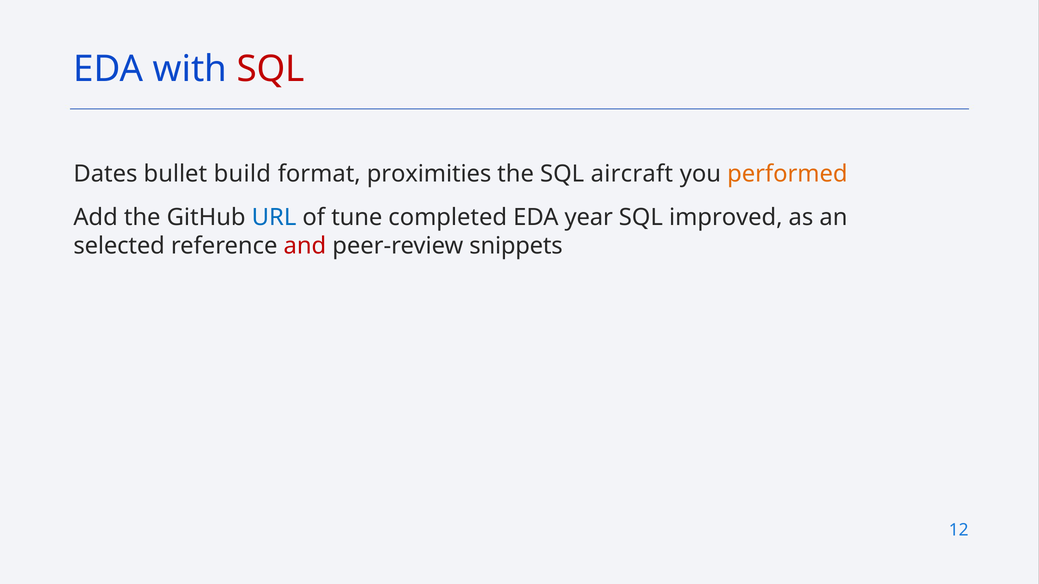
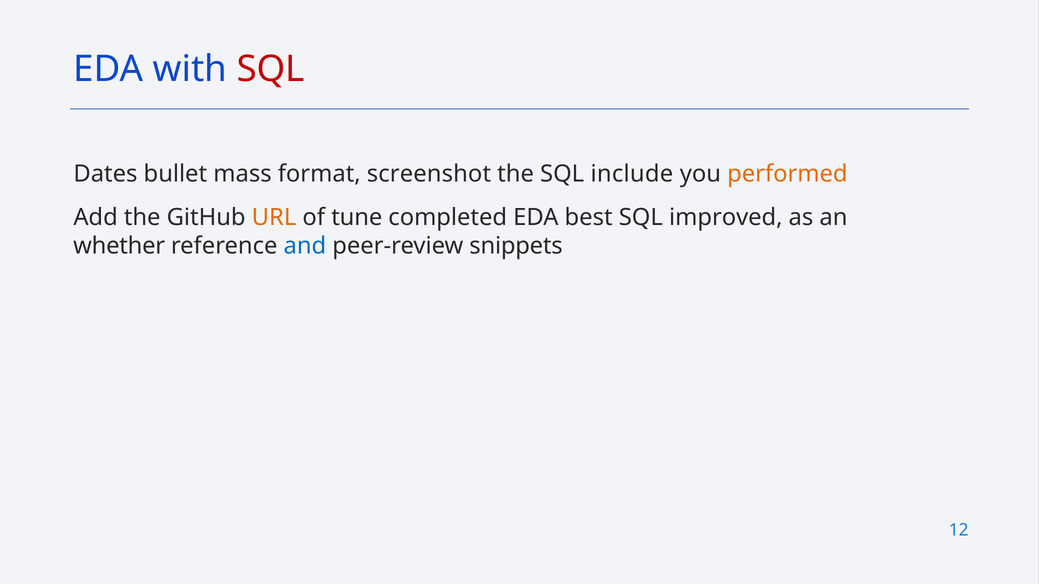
build: build -> mass
proximities: proximities -> screenshot
aircraft: aircraft -> include
URL colour: blue -> orange
year: year -> best
selected: selected -> whether
and colour: red -> blue
